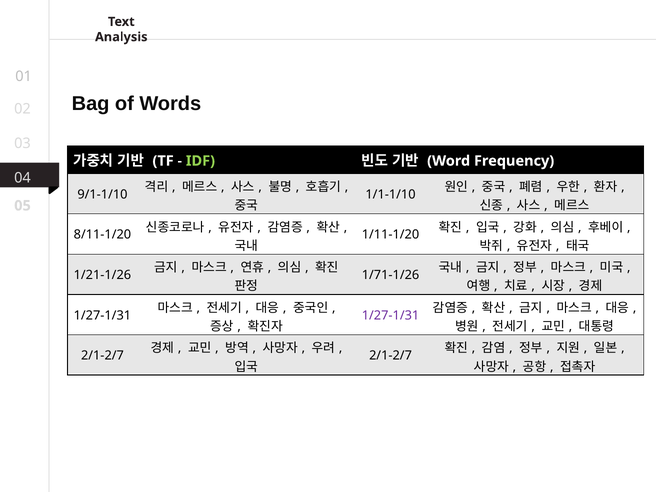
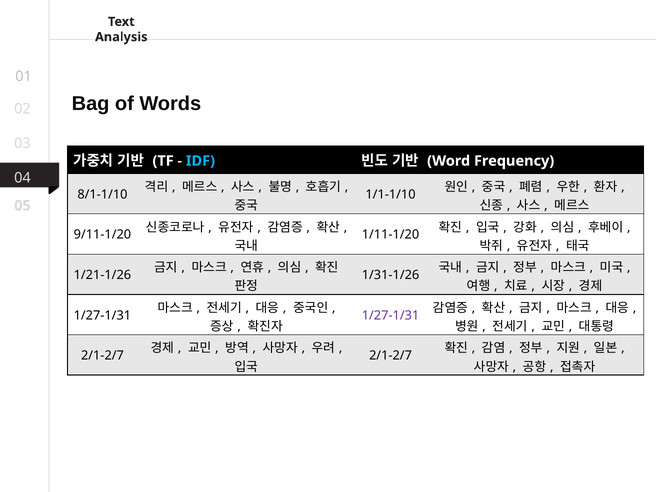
IDF colour: light green -> light blue
9/1-1/10: 9/1-1/10 -> 8/1-1/10
8/11-1/20: 8/11-1/20 -> 9/11-1/20
1/71-1/26: 1/71-1/26 -> 1/31-1/26
